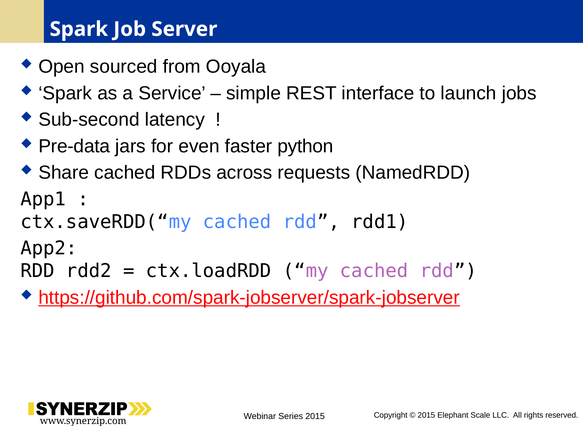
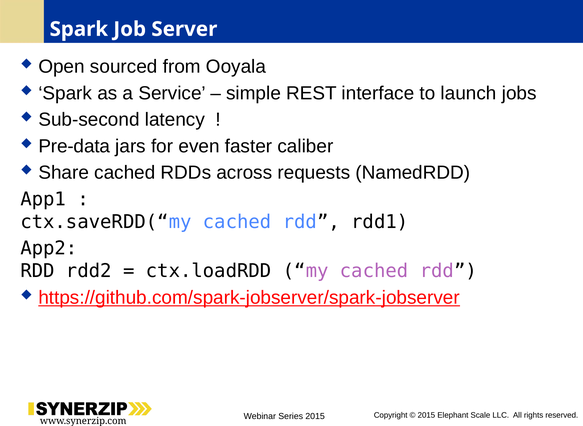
python: python -> caliber
